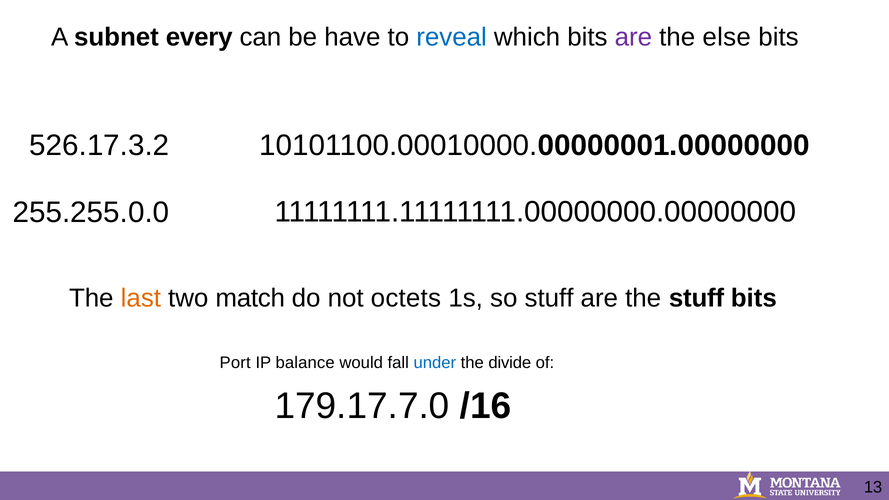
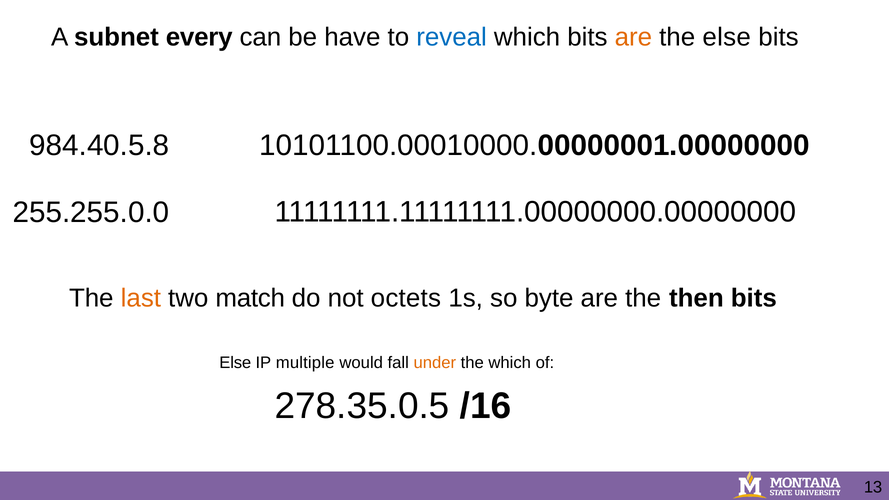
are at (633, 37) colour: purple -> orange
526.17.3.2: 526.17.3.2 -> 984.40.5.8
so stuff: stuff -> byte
the stuff: stuff -> then
Port at (235, 363): Port -> Else
balance: balance -> multiple
under colour: blue -> orange
the divide: divide -> which
179.17.7.0: 179.17.7.0 -> 278.35.0.5
